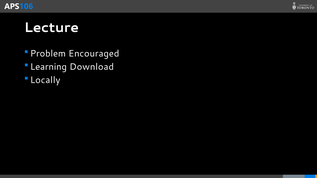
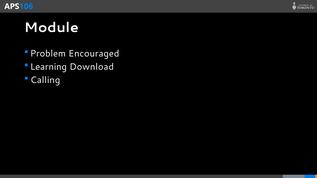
Lecture: Lecture -> Module
Locally: Locally -> Calling
